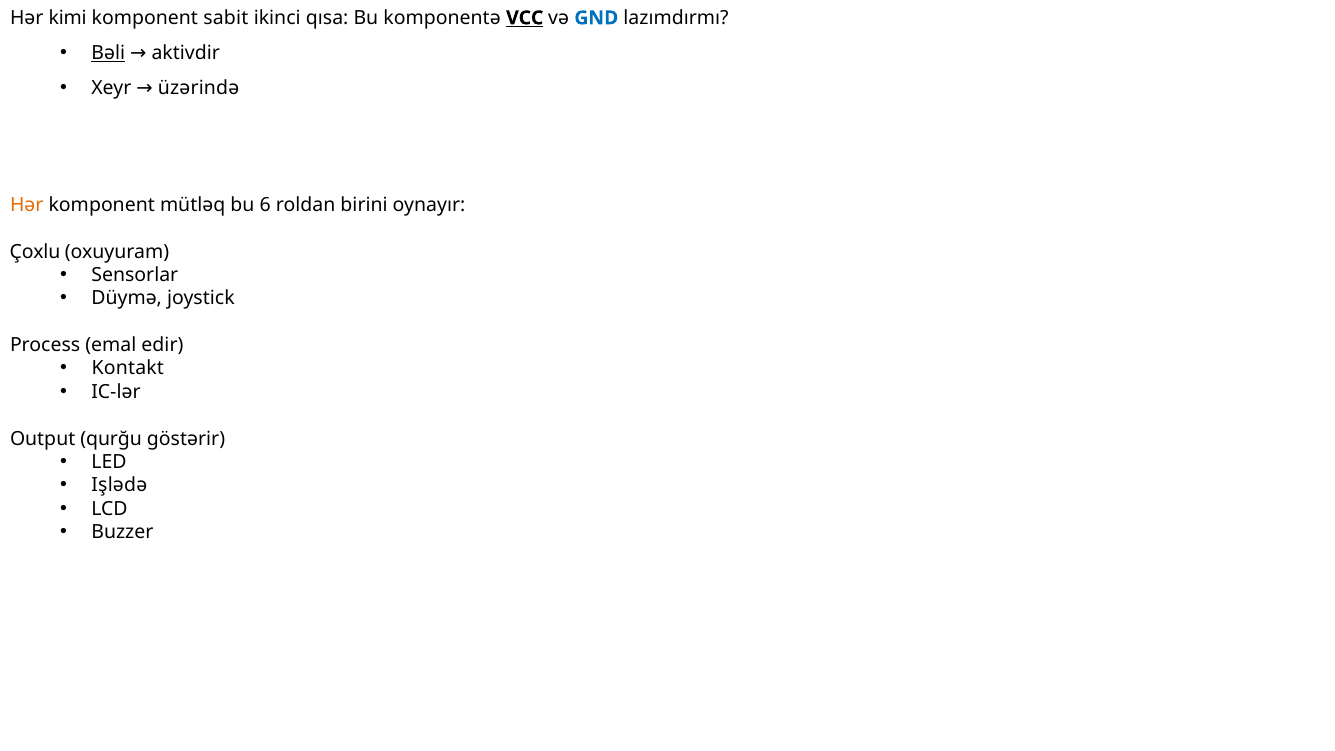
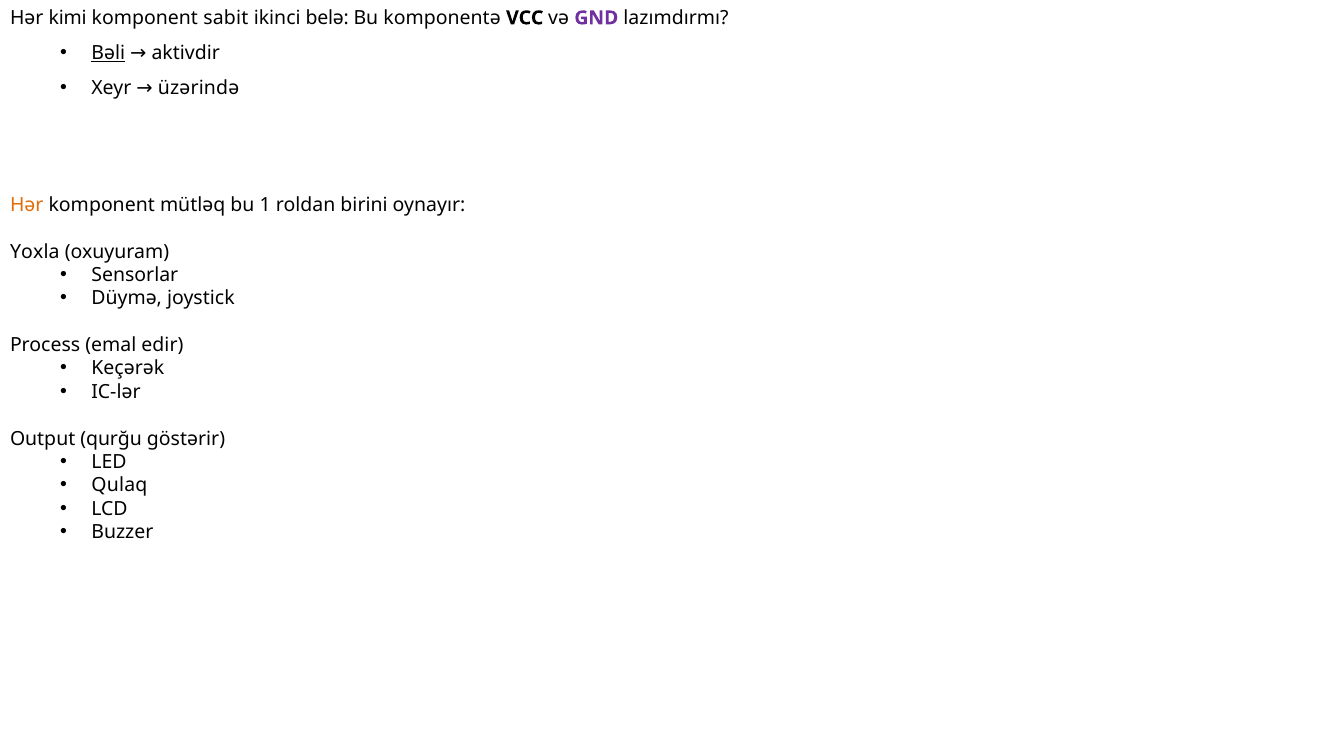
qısa: qısa -> belə
VCC underline: present -> none
GND colour: blue -> purple
6: 6 -> 1
Çoxlu: Çoxlu -> Yoxla
Kontakt: Kontakt -> Keçərək
Işlədə: Işlədə -> Qulaq
